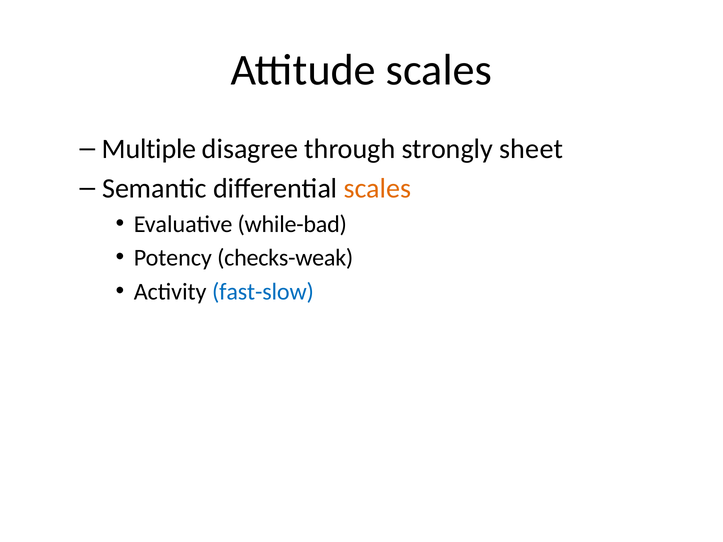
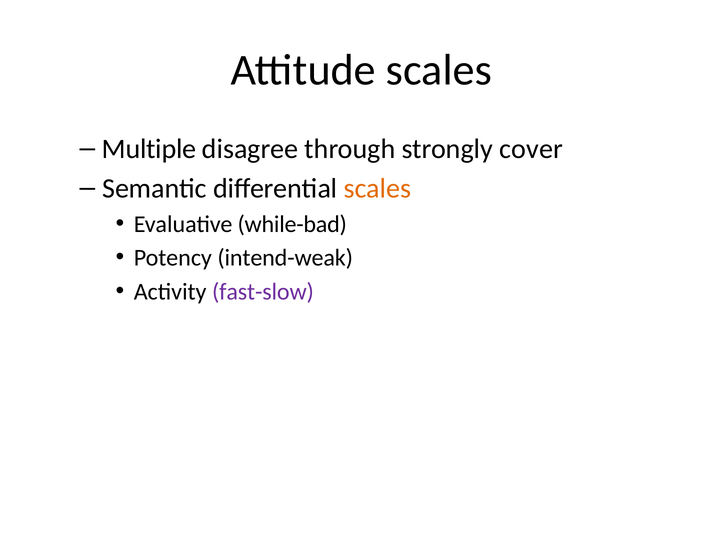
sheet: sheet -> cover
checks-weak: checks-weak -> intend-weak
fast-slow colour: blue -> purple
